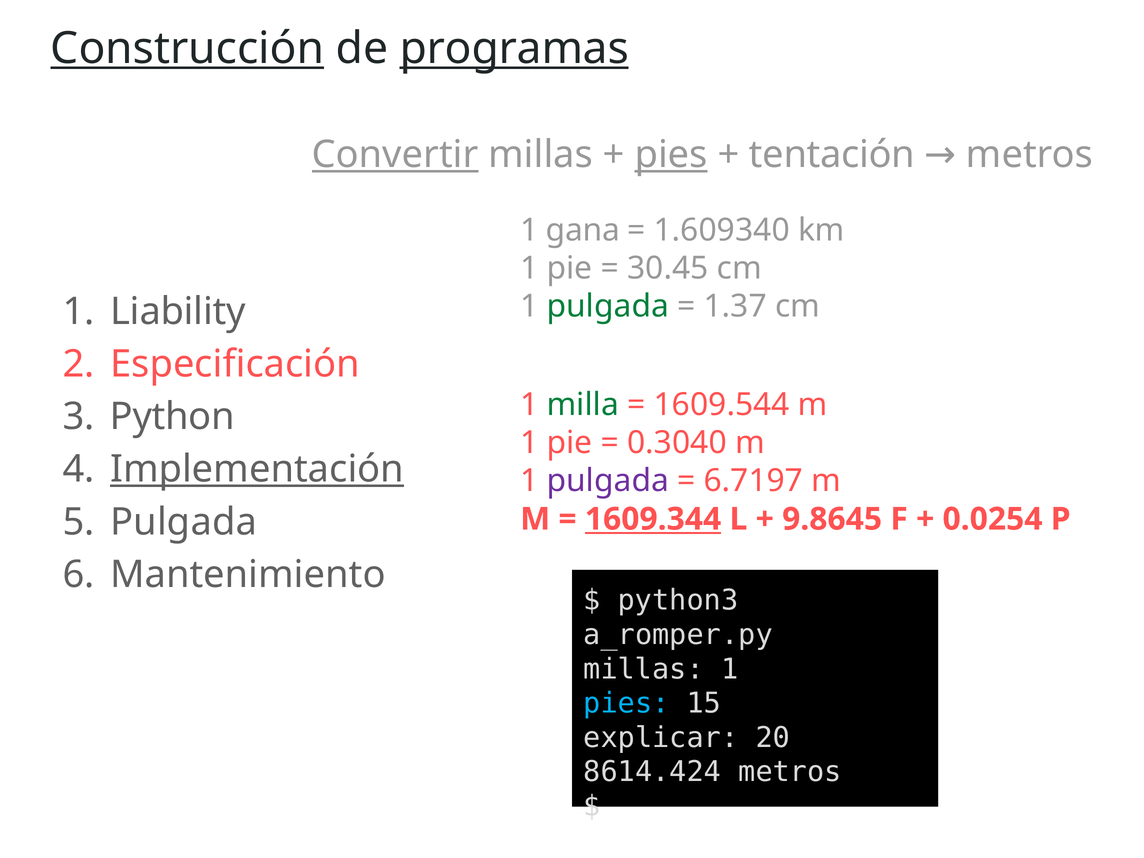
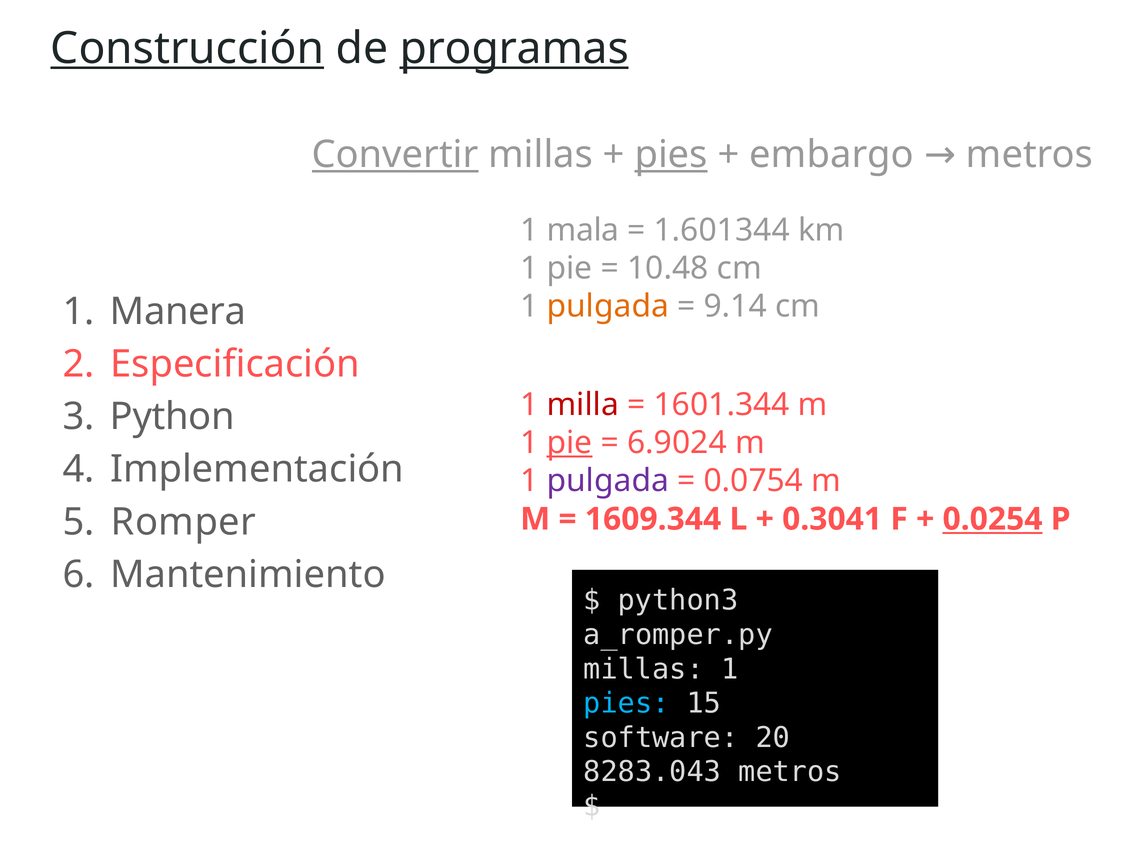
tentación: tentación -> embargo
gana: gana -> mala
1.609340: 1.609340 -> 1.601344
30.45: 30.45 -> 10.48
pulgada at (608, 306) colour: green -> orange
1.37: 1.37 -> 9.14
Liability: Liability -> Manera
milla colour: green -> red
1609.544: 1609.544 -> 1601.344
pie at (569, 443) underline: none -> present
0.3040: 0.3040 -> 6.9024
Implementación underline: present -> none
6.7197: 6.7197 -> 0.0754
Pulgada at (184, 522): Pulgada -> Romper
1609.344 underline: present -> none
9.8645: 9.8645 -> 0.3041
0.0254 underline: none -> present
explicar: explicar -> software
8614.424: 8614.424 -> 8283.043
